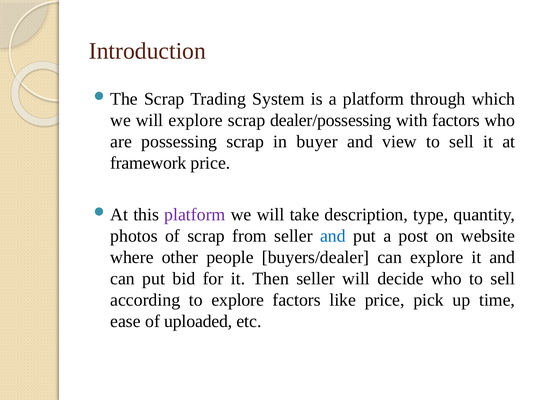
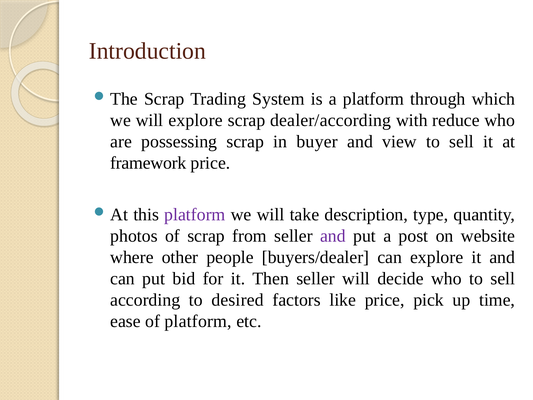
dealer/possessing: dealer/possessing -> dealer/according
with factors: factors -> reduce
and at (333, 236) colour: blue -> purple
to explore: explore -> desired
of uploaded: uploaded -> platform
